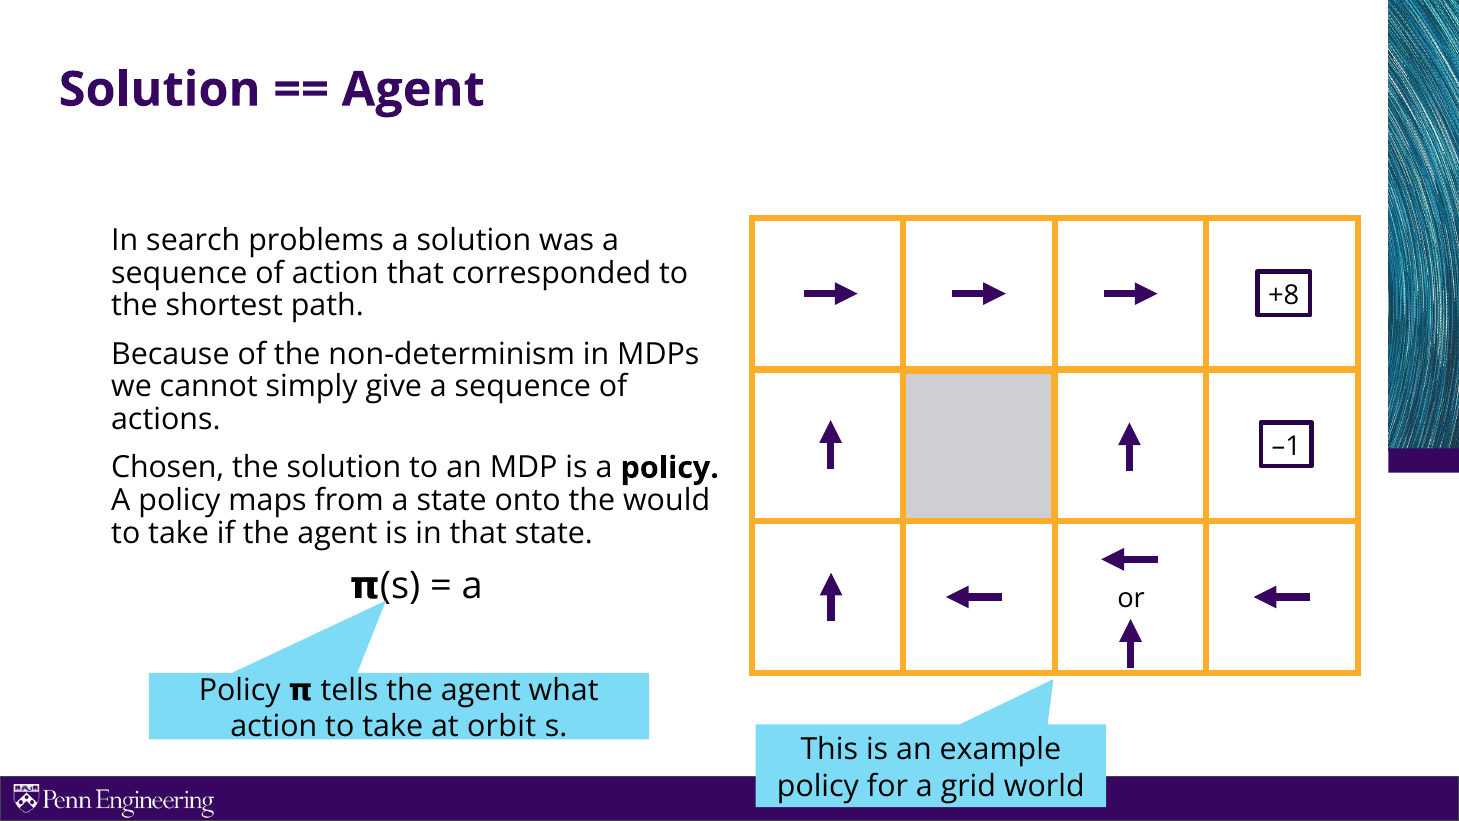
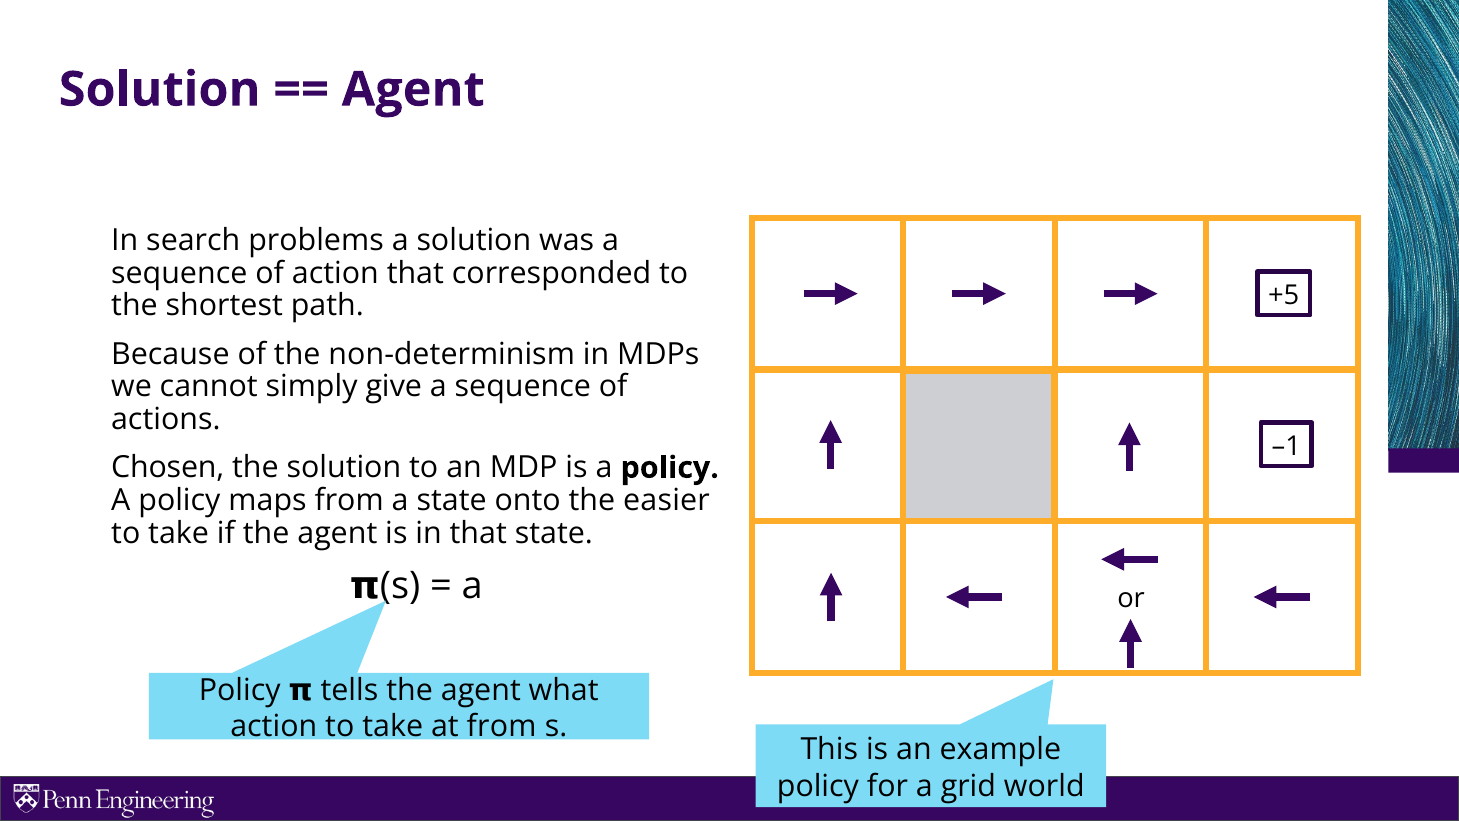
+8: +8 -> +5
would: would -> easier
at orbit: orbit -> from
